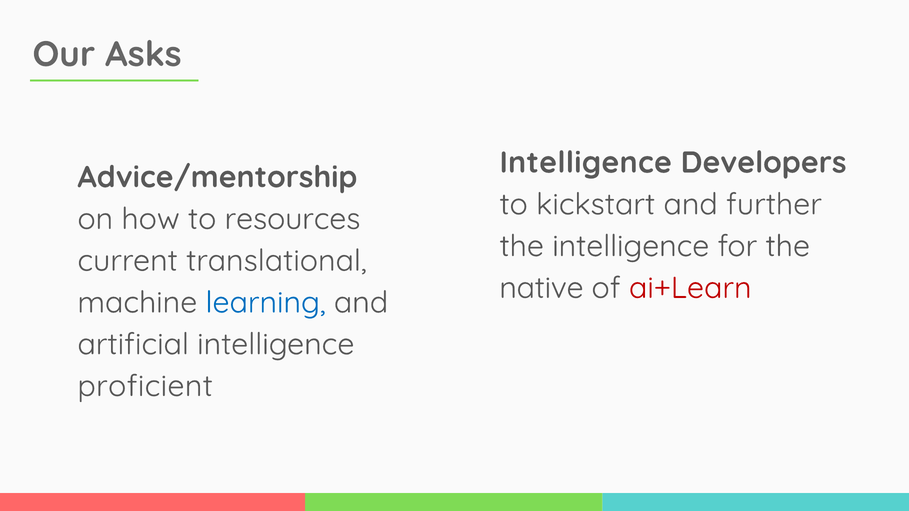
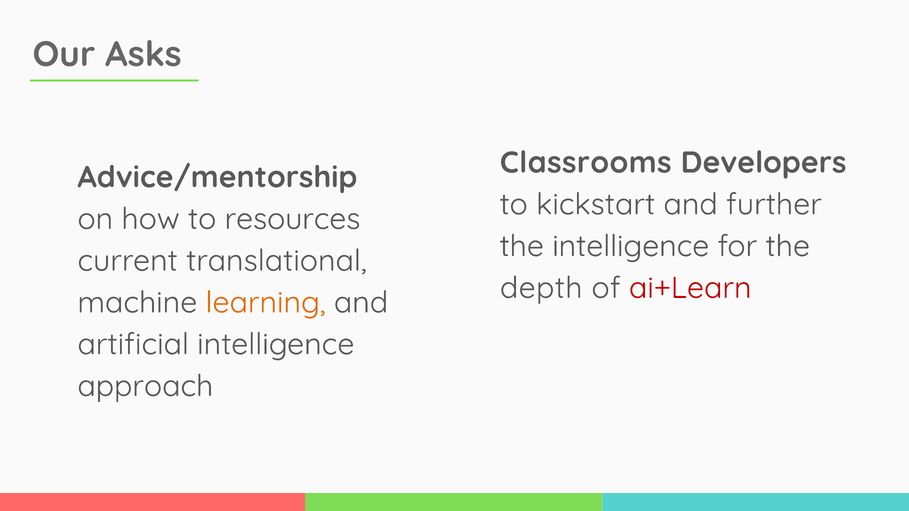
Intelligence at (586, 163): Intelligence -> Classrooms
native: native -> depth
learning colour: blue -> orange
proficient: proficient -> approach
